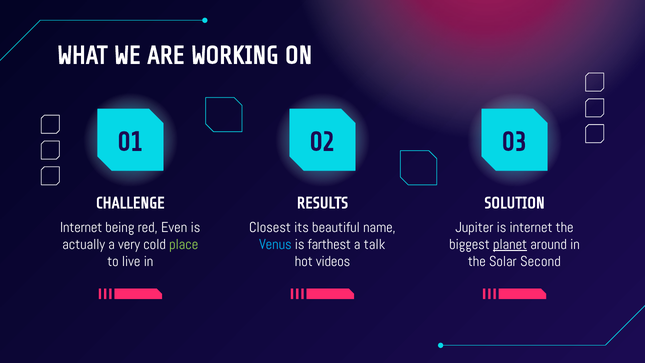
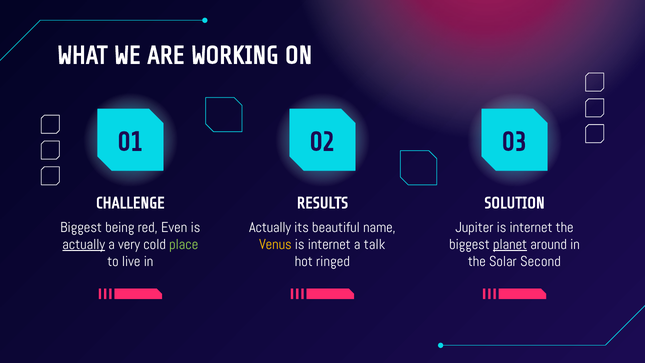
Internet at (81, 227): Internet -> Biggest
Closest at (270, 227): Closest -> Actually
actually at (84, 244) underline: none -> present
Venus colour: light blue -> yellow
farthest at (329, 244): farthest -> internet
videos: videos -> ringed
